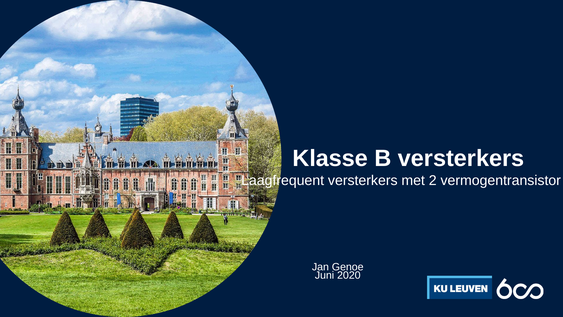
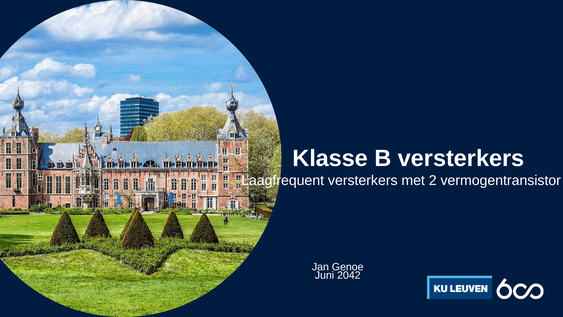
2020: 2020 -> 2042
